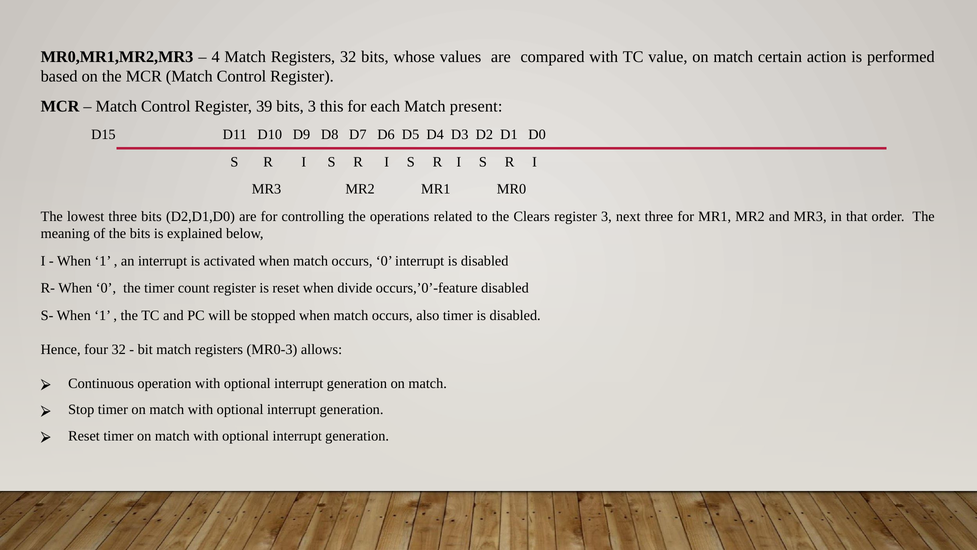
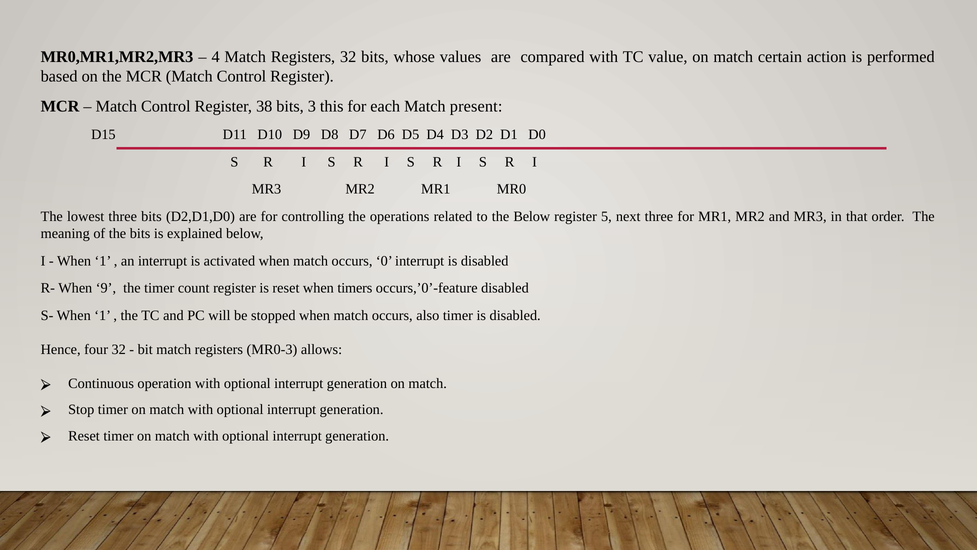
39: 39 -> 38
the Clears: Clears -> Below
register 3: 3 -> 5
When 0: 0 -> 9
divide: divide -> timers
